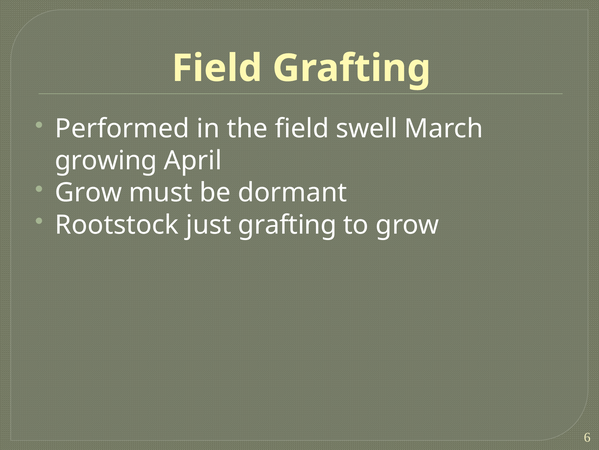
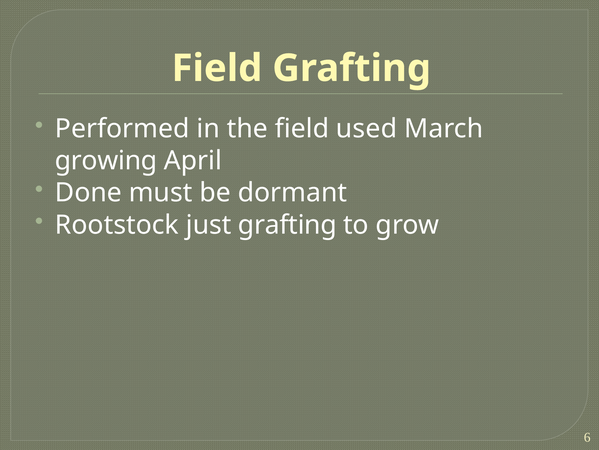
swell: swell -> used
Grow at (88, 193): Grow -> Done
